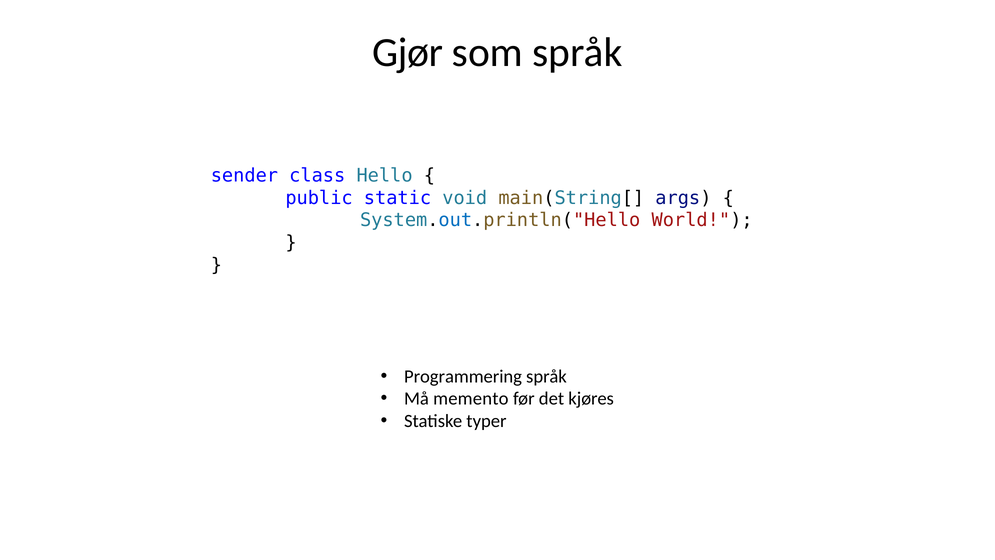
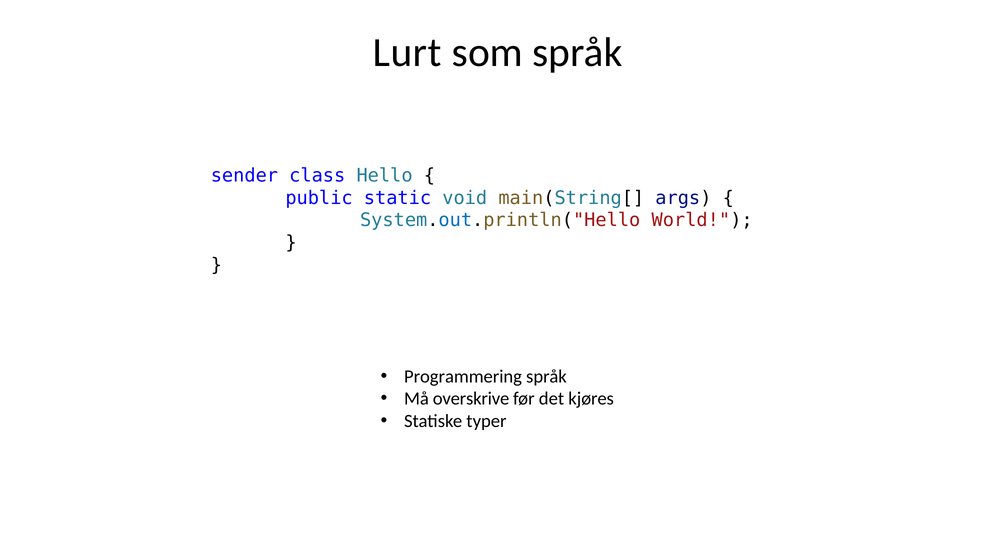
Gjør: Gjør -> Lurt
memento: memento -> overskrive
